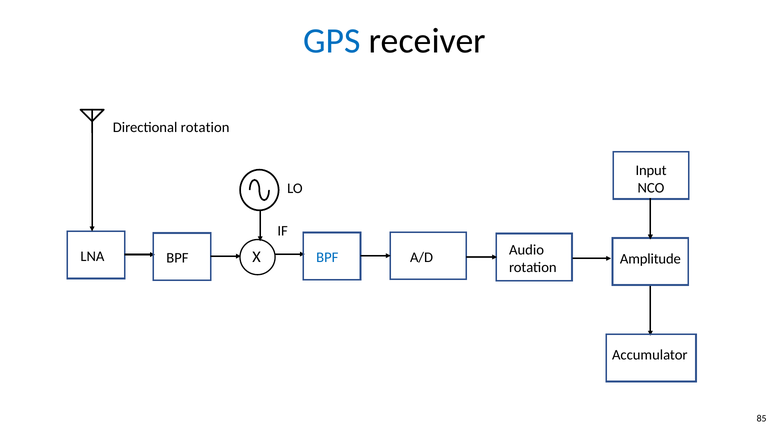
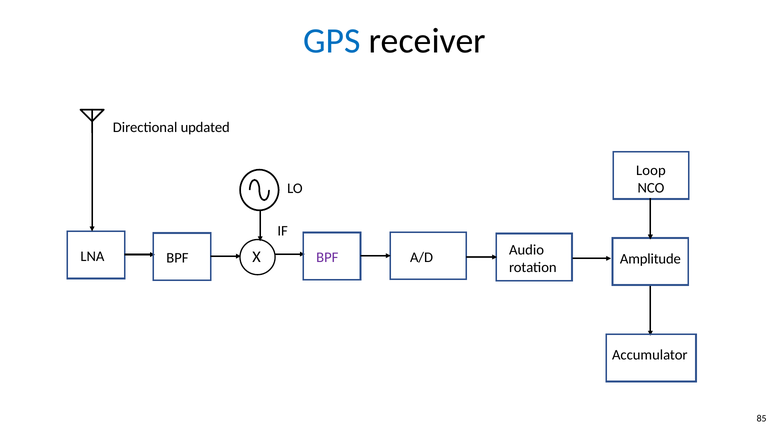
Directional rotation: rotation -> updated
Input: Input -> Loop
BPF at (327, 257) colour: blue -> purple
